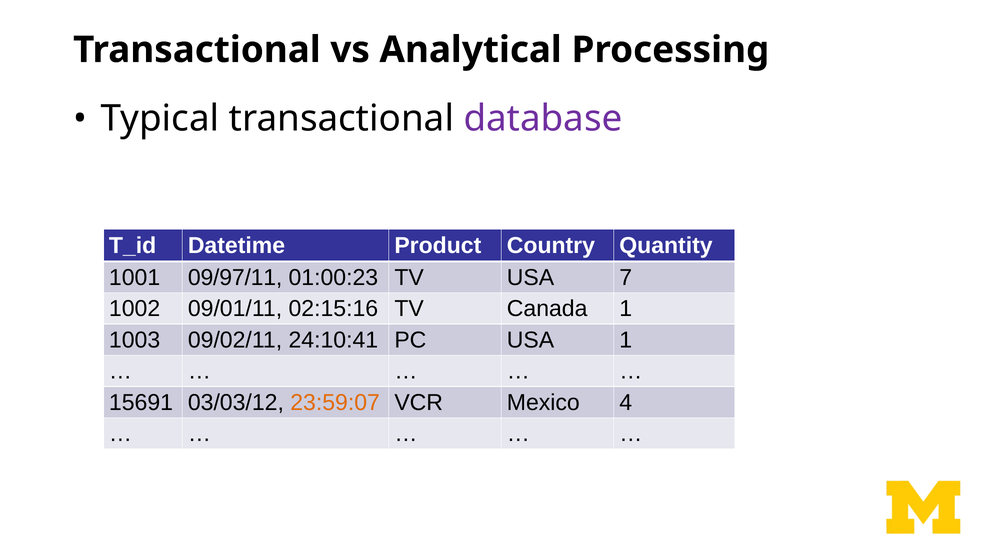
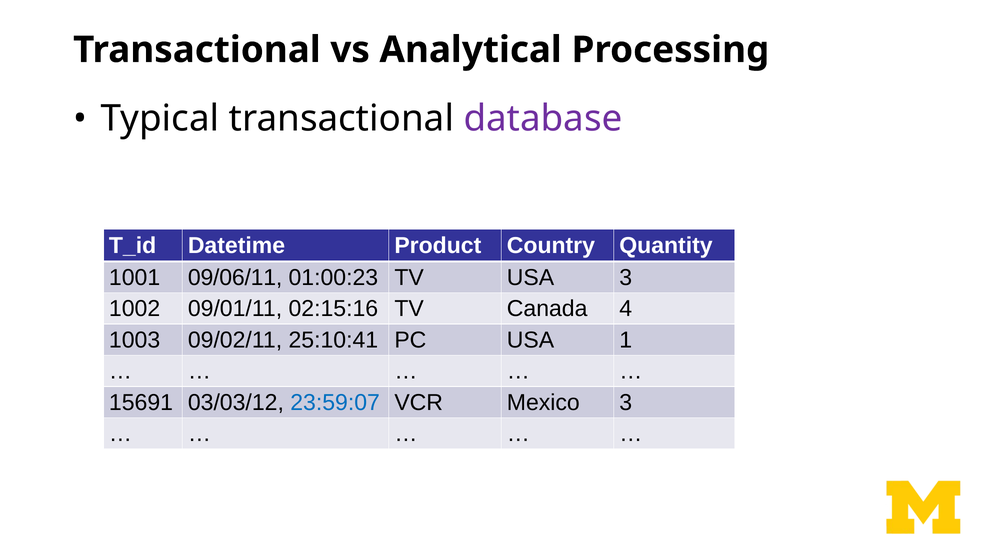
09/97/11: 09/97/11 -> 09/06/11
USA 7: 7 -> 3
Canada 1: 1 -> 4
24:10:41: 24:10:41 -> 25:10:41
23:59:07 colour: orange -> blue
Mexico 4: 4 -> 3
